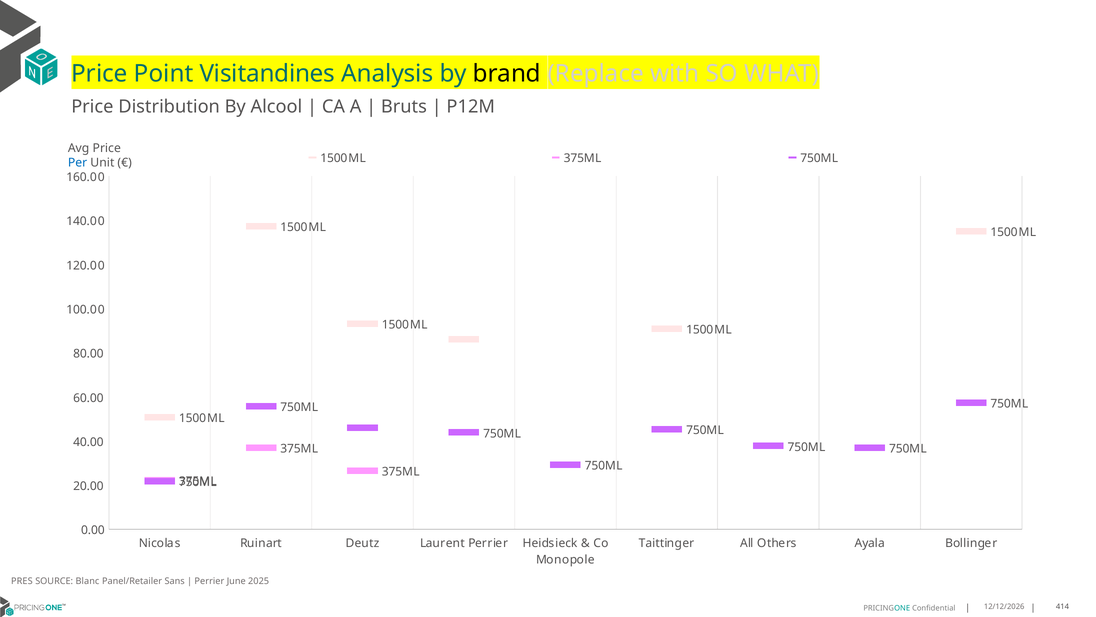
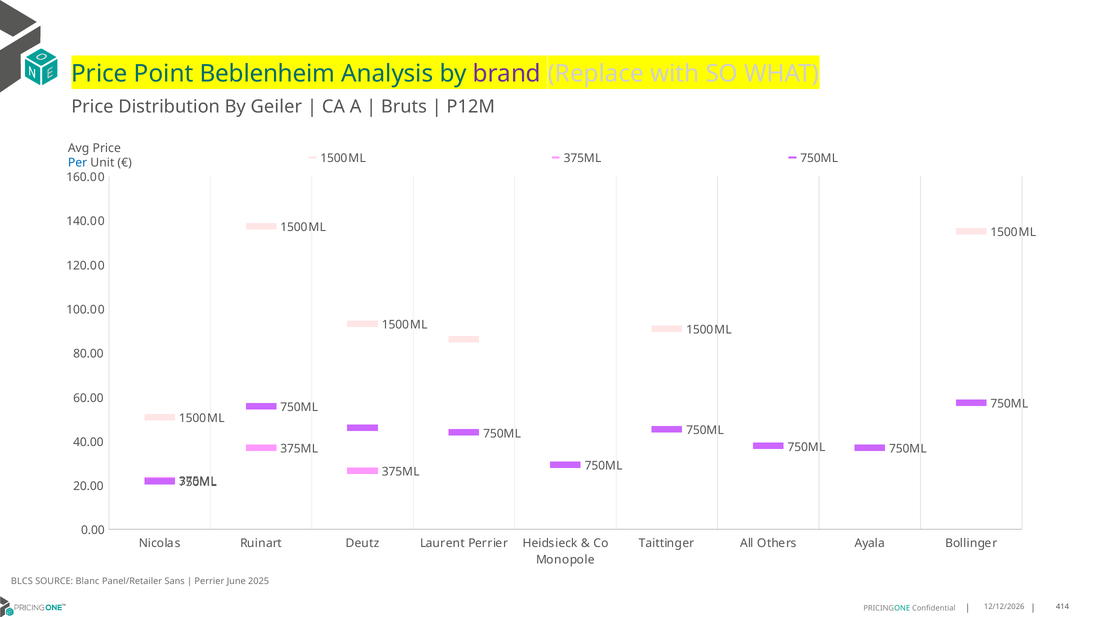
Visitandines: Visitandines -> Beblenheim
brand colour: black -> purple
Alcool: Alcool -> Geiler
PRES: PRES -> BLCS
